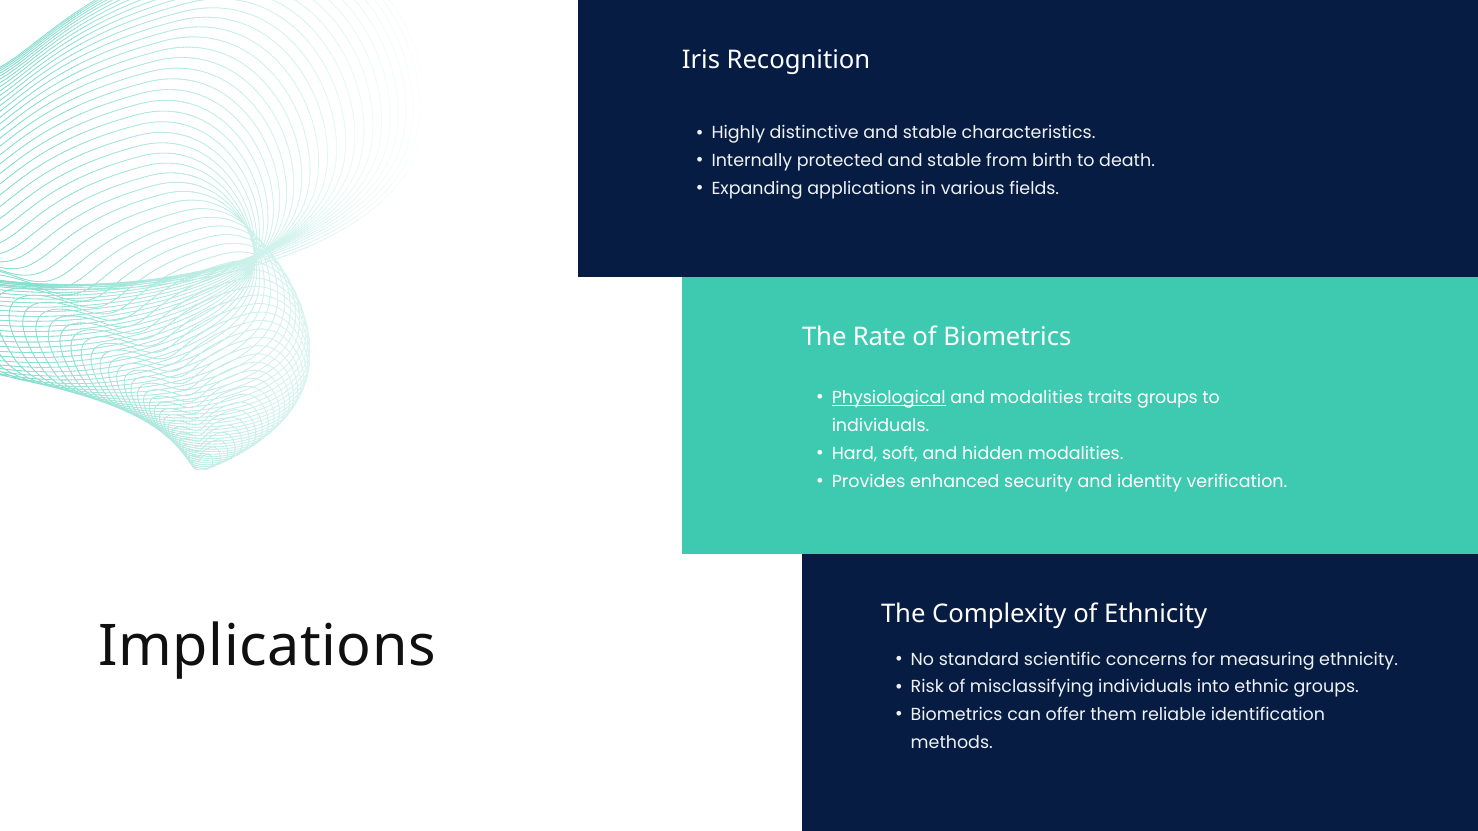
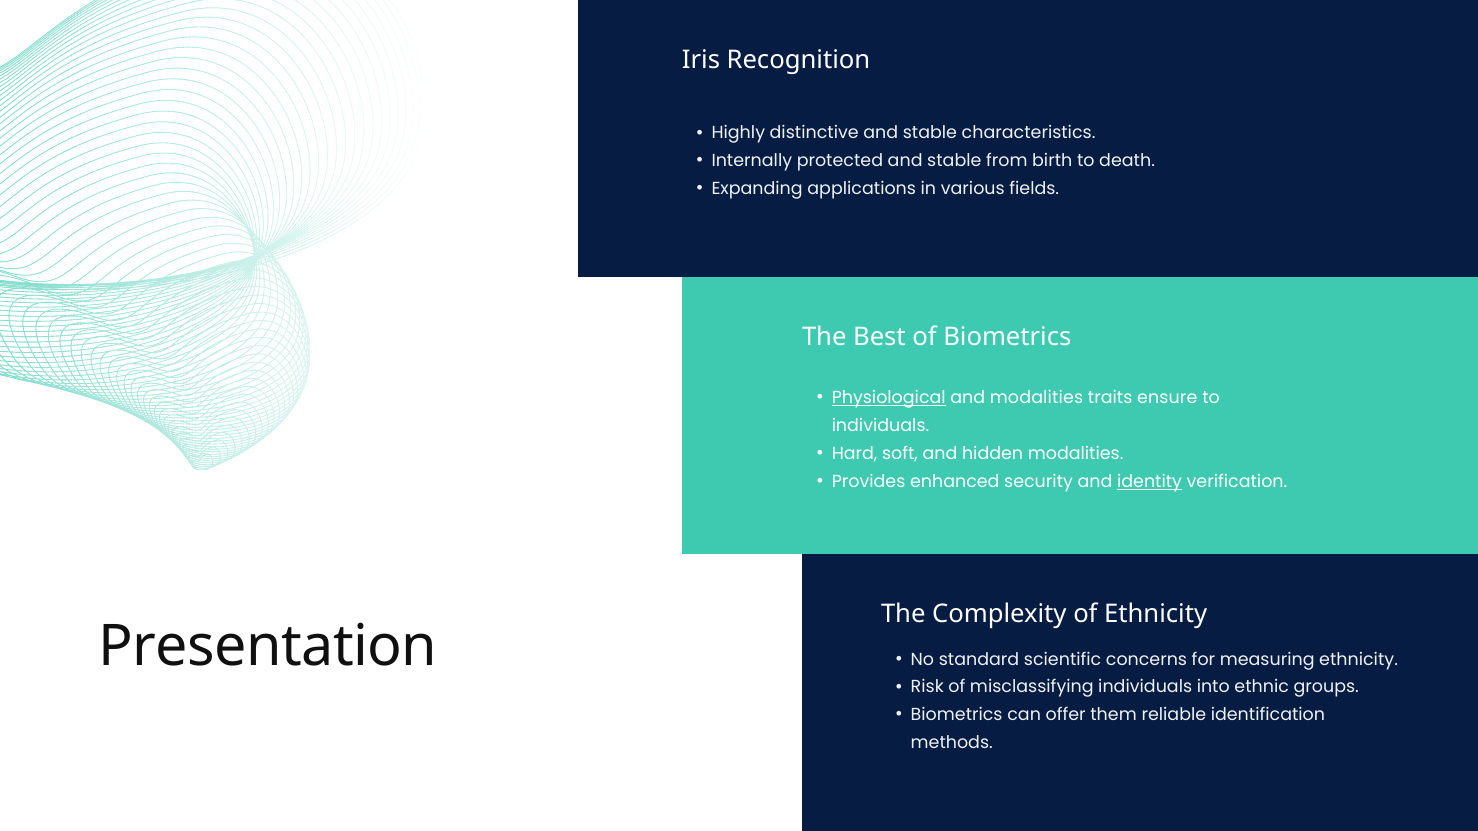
Rate: Rate -> Best
traits groups: groups -> ensure
identity underline: none -> present
Implications: Implications -> Presentation
